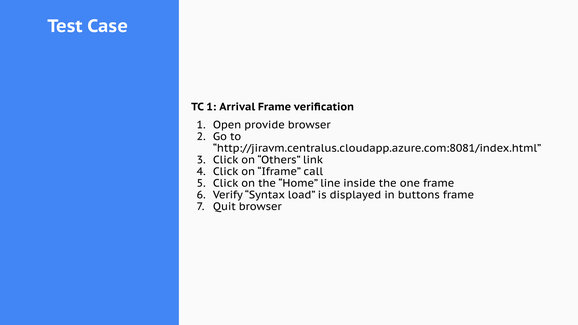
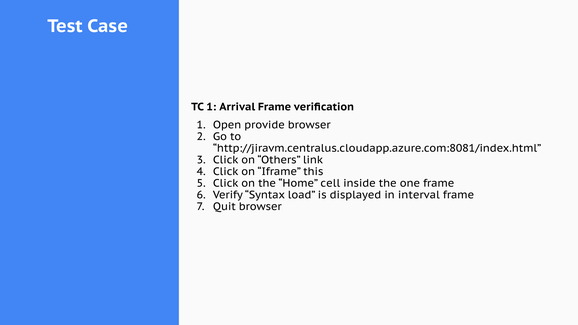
call: call -> this
line: line -> cell
buttons: buttons -> interval
